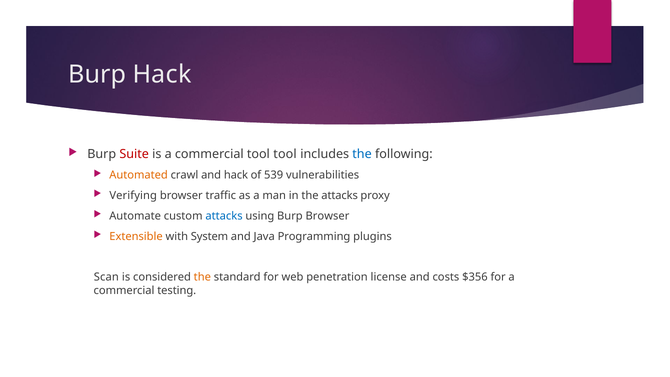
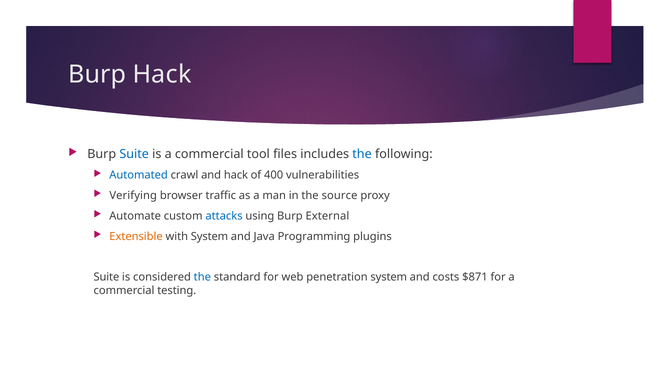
Suite at (134, 154) colour: red -> blue
tool tool: tool -> files
Automated colour: orange -> blue
539: 539 -> 400
the attacks: attacks -> source
Burp Browser: Browser -> External
Scan at (106, 277): Scan -> Suite
the at (202, 277) colour: orange -> blue
penetration license: license -> system
$356: $356 -> $871
